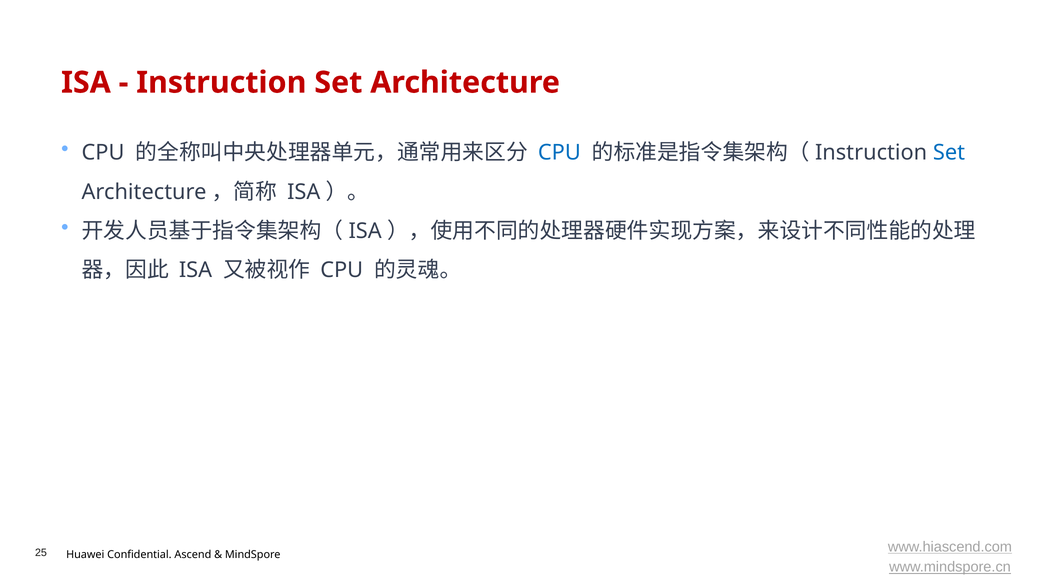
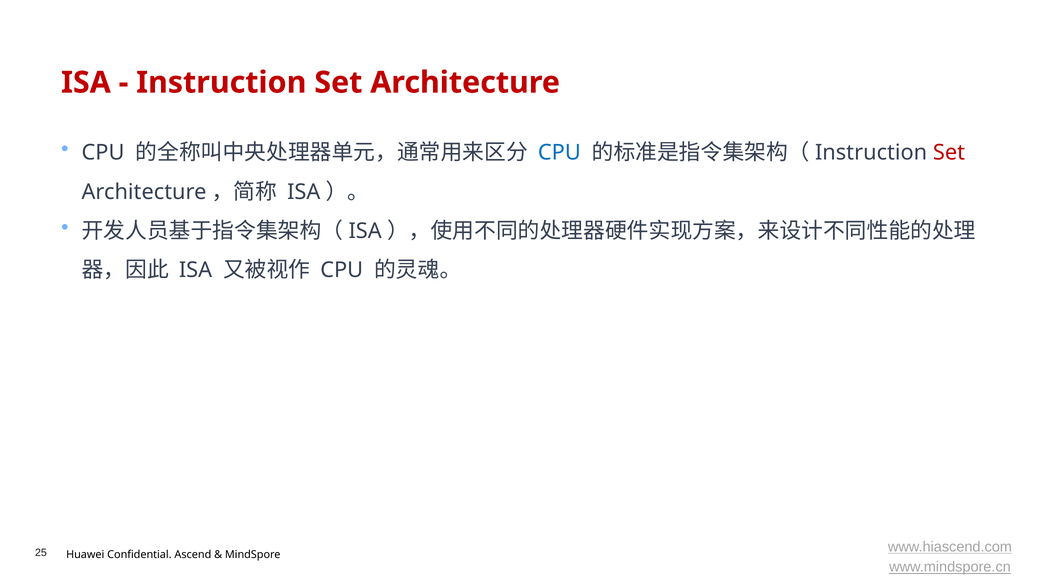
Set at (949, 153) colour: blue -> red
